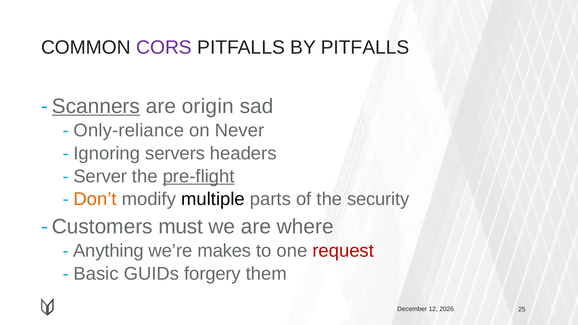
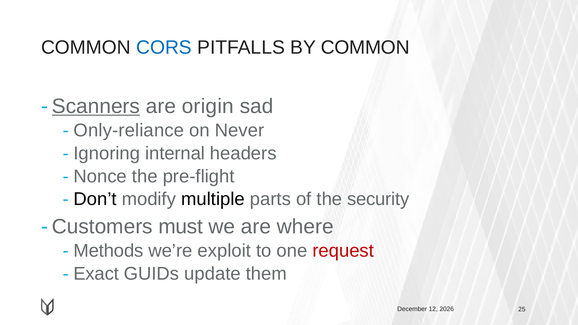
CORS colour: purple -> blue
BY PITFALLS: PITFALLS -> COMMON
servers: servers -> internal
Server: Server -> Nonce
pre-flight underline: present -> none
Don’t colour: orange -> black
Anything: Anything -> Methods
makes: makes -> exploit
Basic: Basic -> Exact
forgery: forgery -> update
